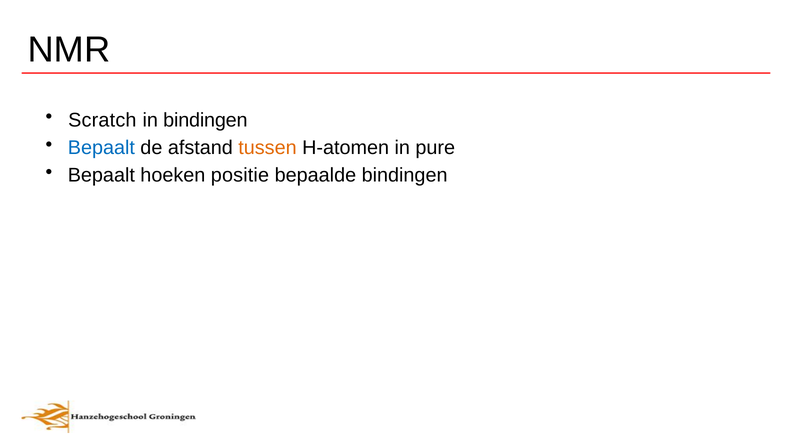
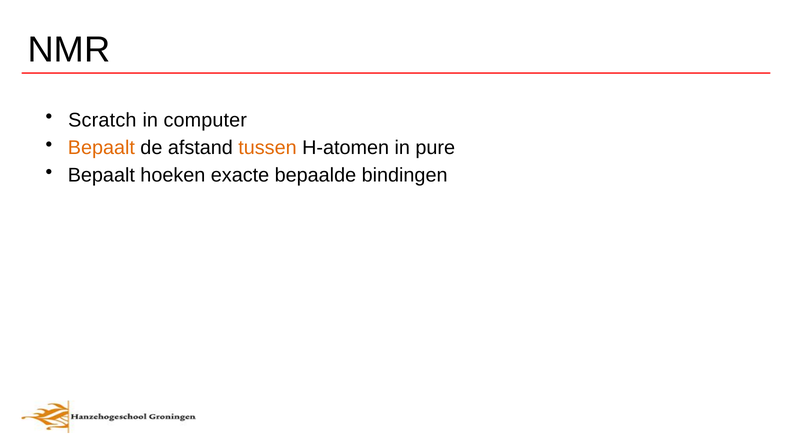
in bindingen: bindingen -> computer
Bepaalt at (101, 148) colour: blue -> orange
positie: positie -> exacte
